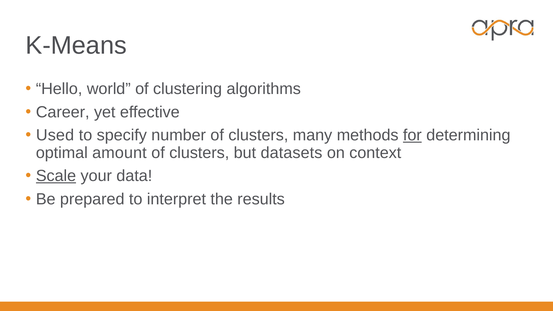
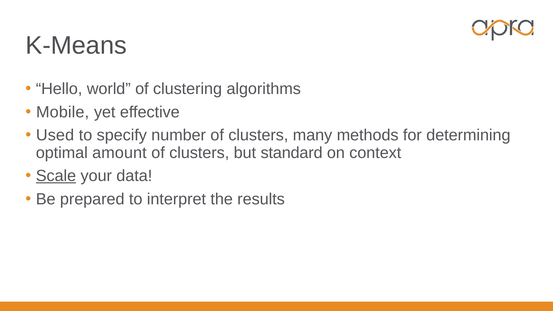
Career: Career -> Mobile
for underline: present -> none
datasets: datasets -> standard
